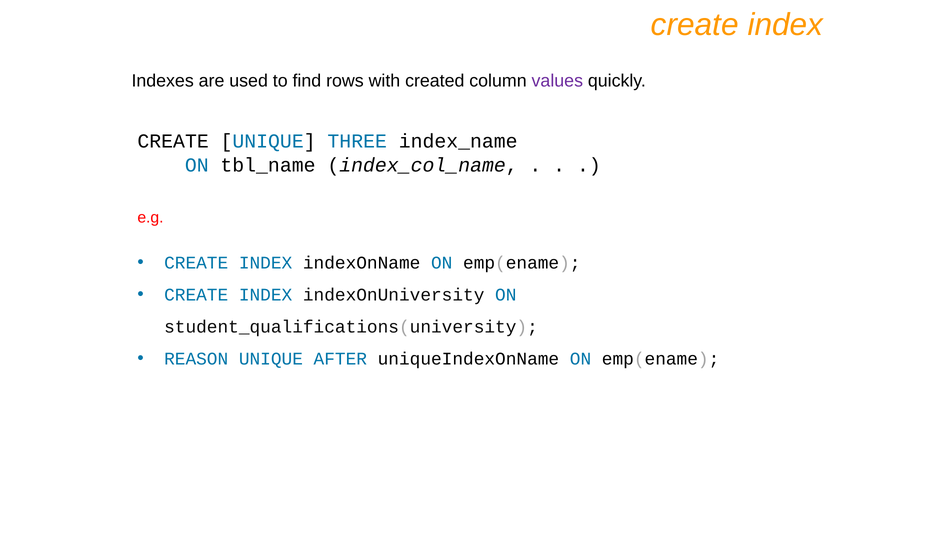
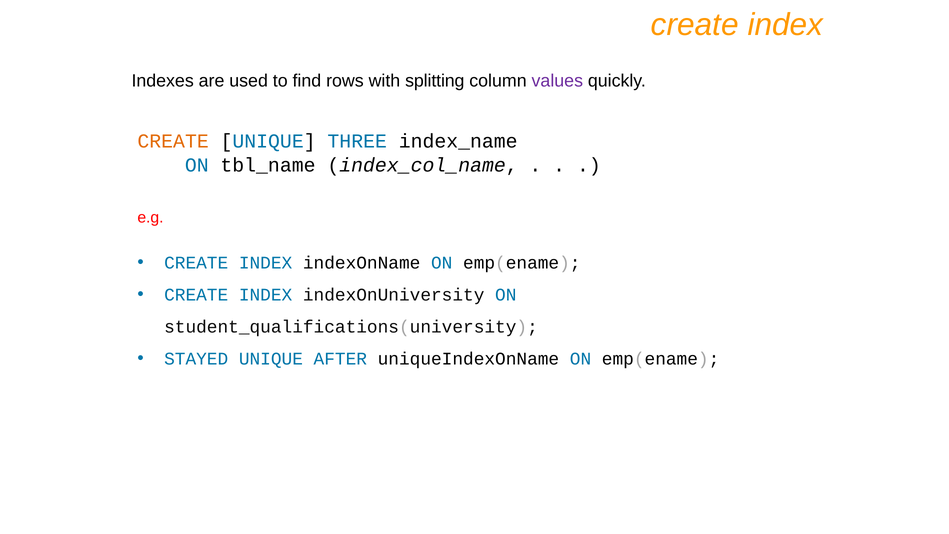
created: created -> splitting
CREATE at (173, 141) colour: black -> orange
REASON: REASON -> STAYED
